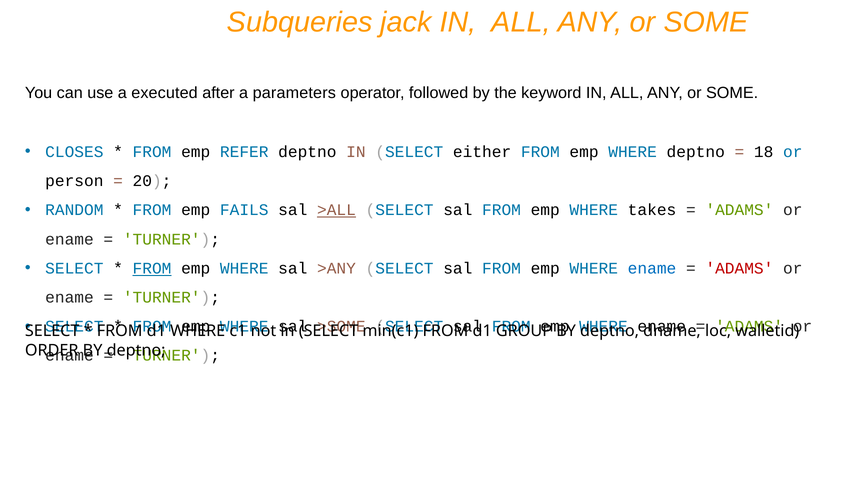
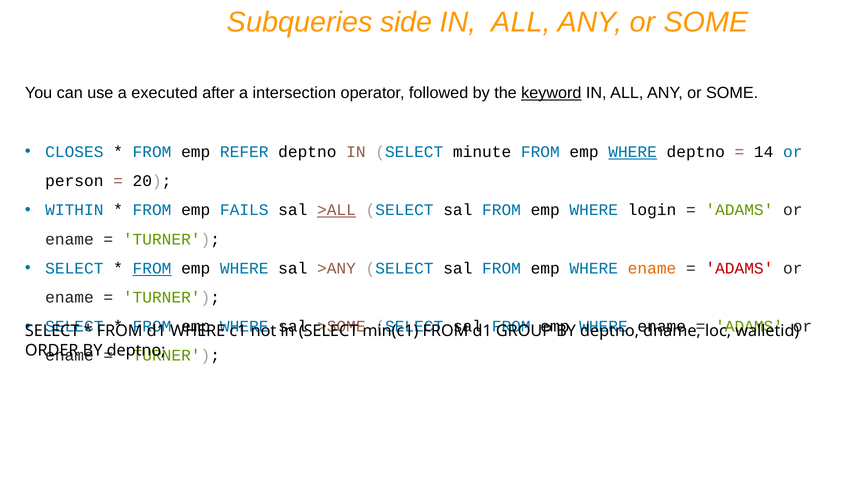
jack: jack -> side
parameters: parameters -> intersection
keyword underline: none -> present
either: either -> minute
WHERE at (633, 152) underline: none -> present
18: 18 -> 14
RANDOM: RANDOM -> WITHIN
takes: takes -> login
ename at (652, 269) colour: blue -> orange
